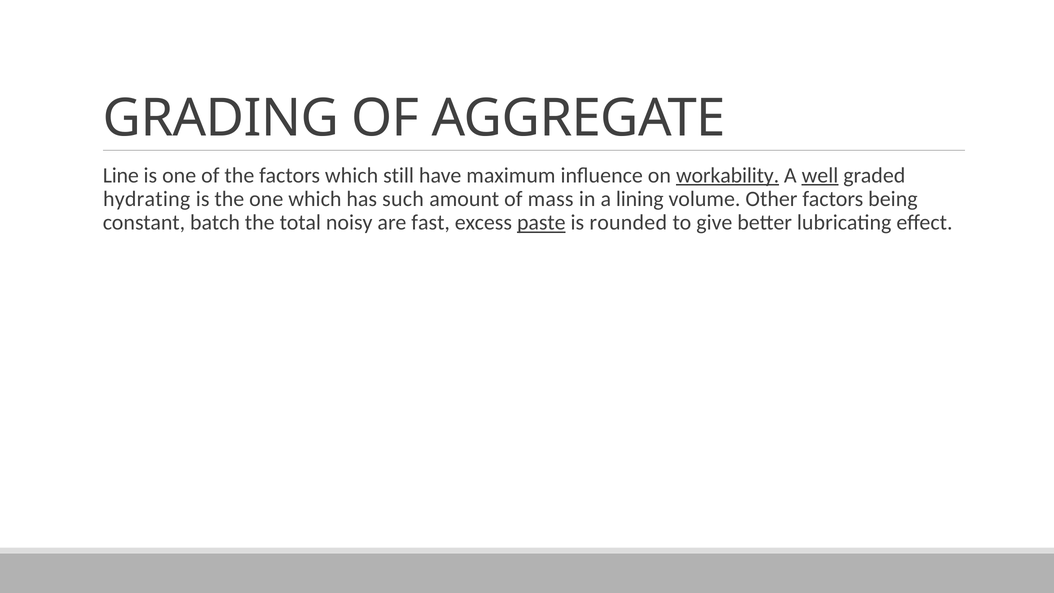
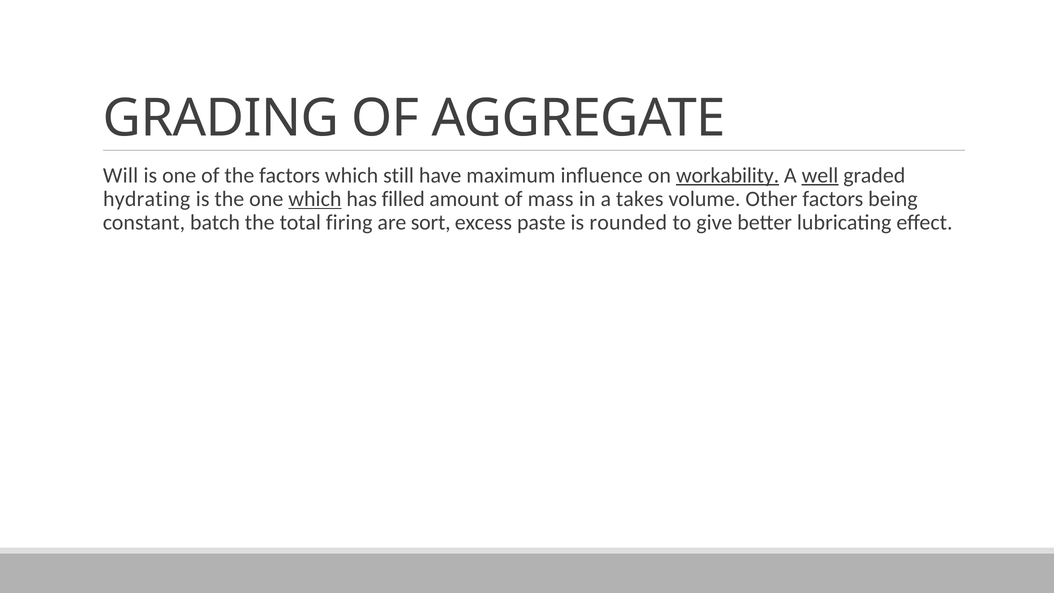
Line: Line -> Will
which at (315, 199) underline: none -> present
such: such -> filled
lining: lining -> takes
noisy: noisy -> firing
fast: fast -> sort
paste underline: present -> none
